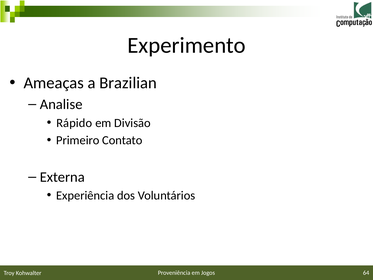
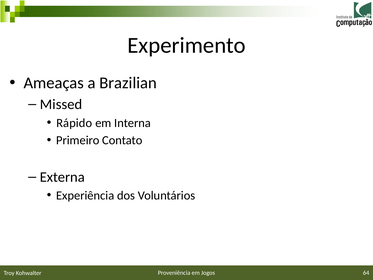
Analise: Analise -> Missed
Divisão: Divisão -> Interna
